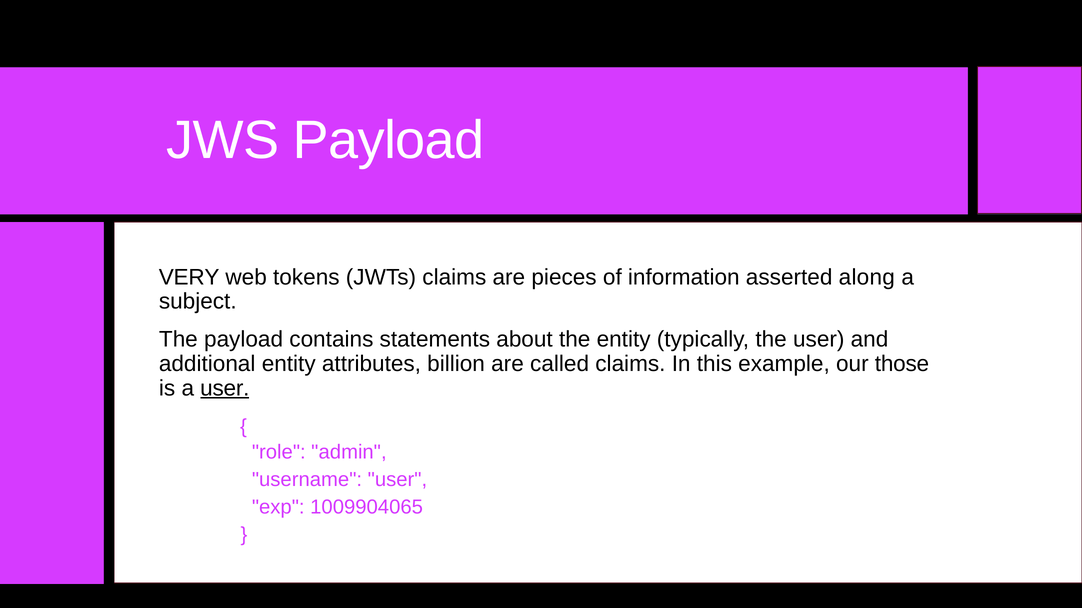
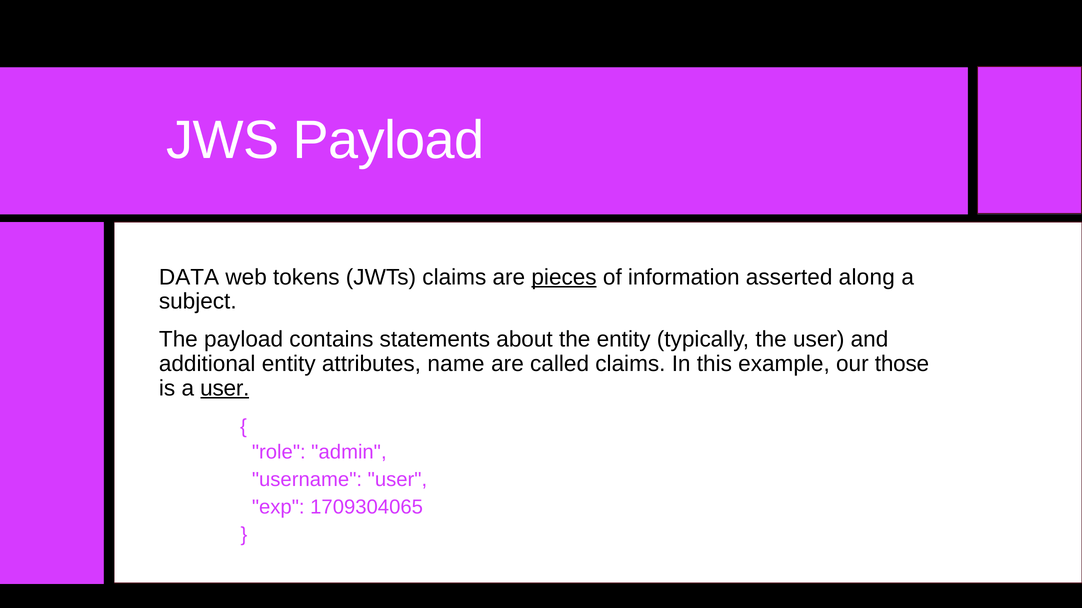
VERY: VERY -> DATA
pieces underline: none -> present
billion: billion -> name
1009904065: 1009904065 -> 1709304065
